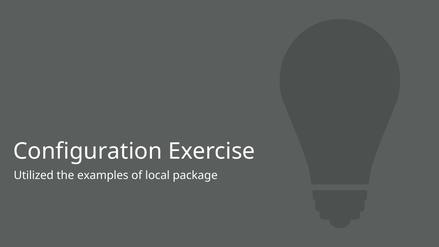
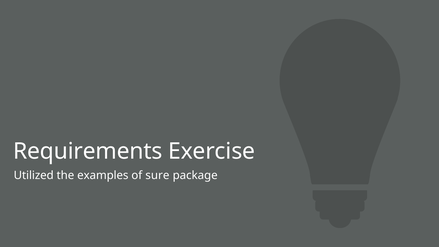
Configuration: Configuration -> Requirements
local: local -> sure
